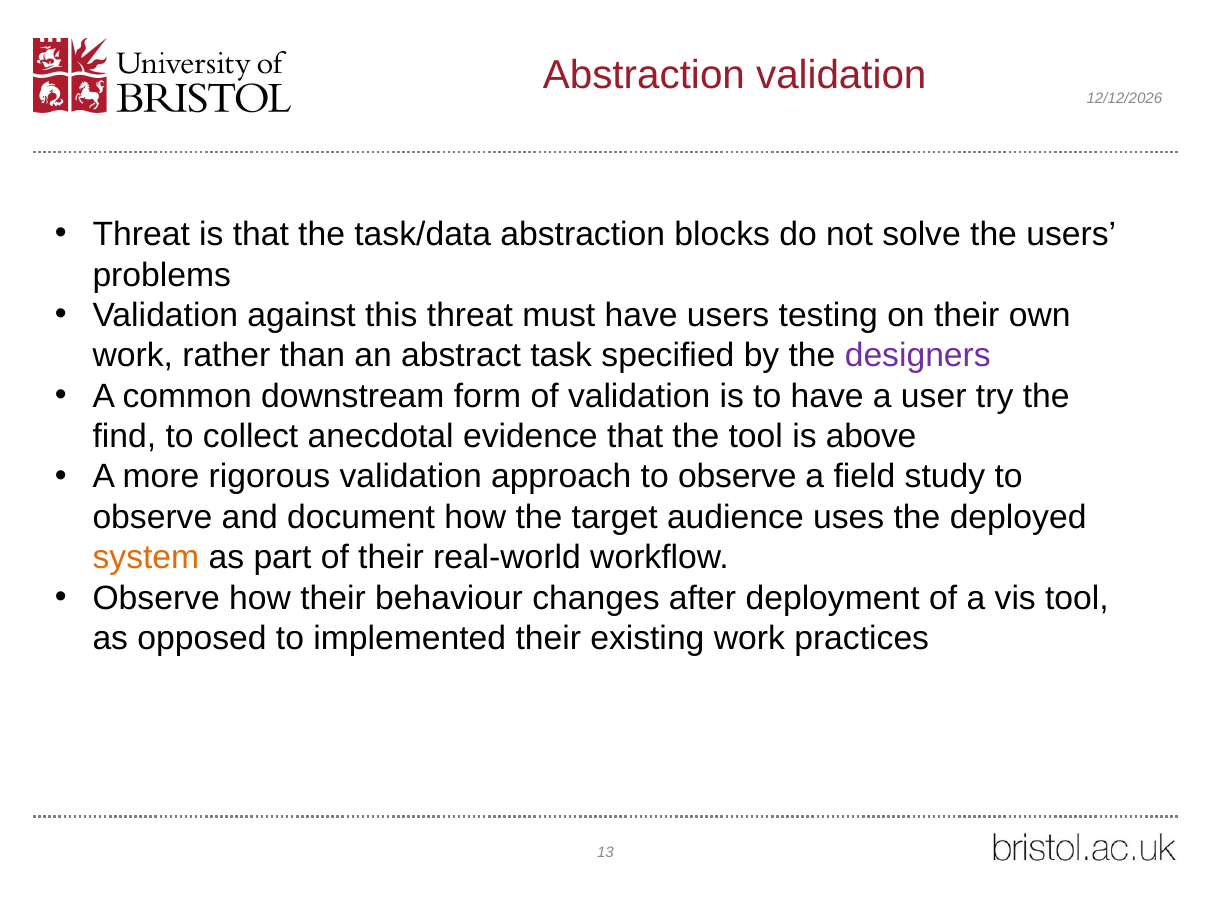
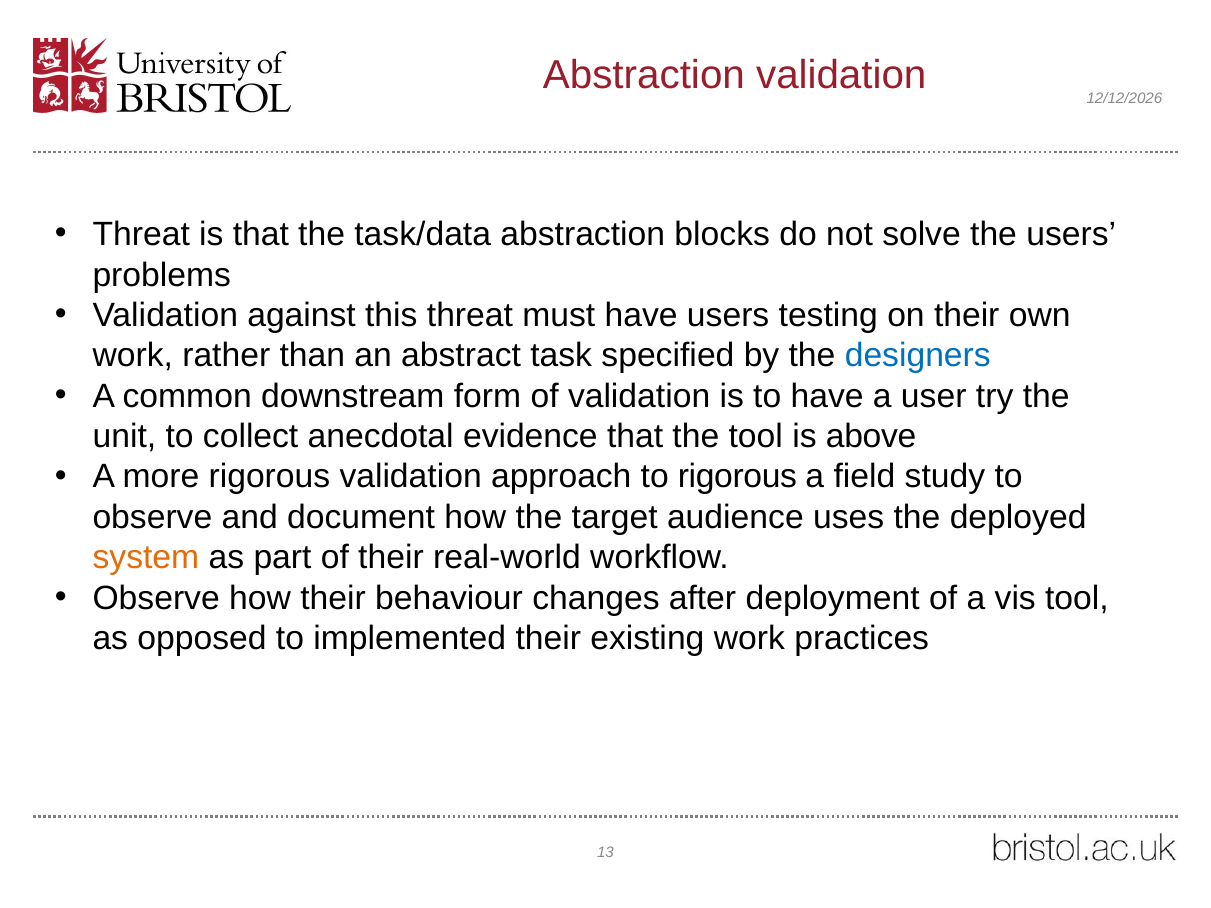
designers colour: purple -> blue
find: find -> unit
approach to observe: observe -> rigorous
